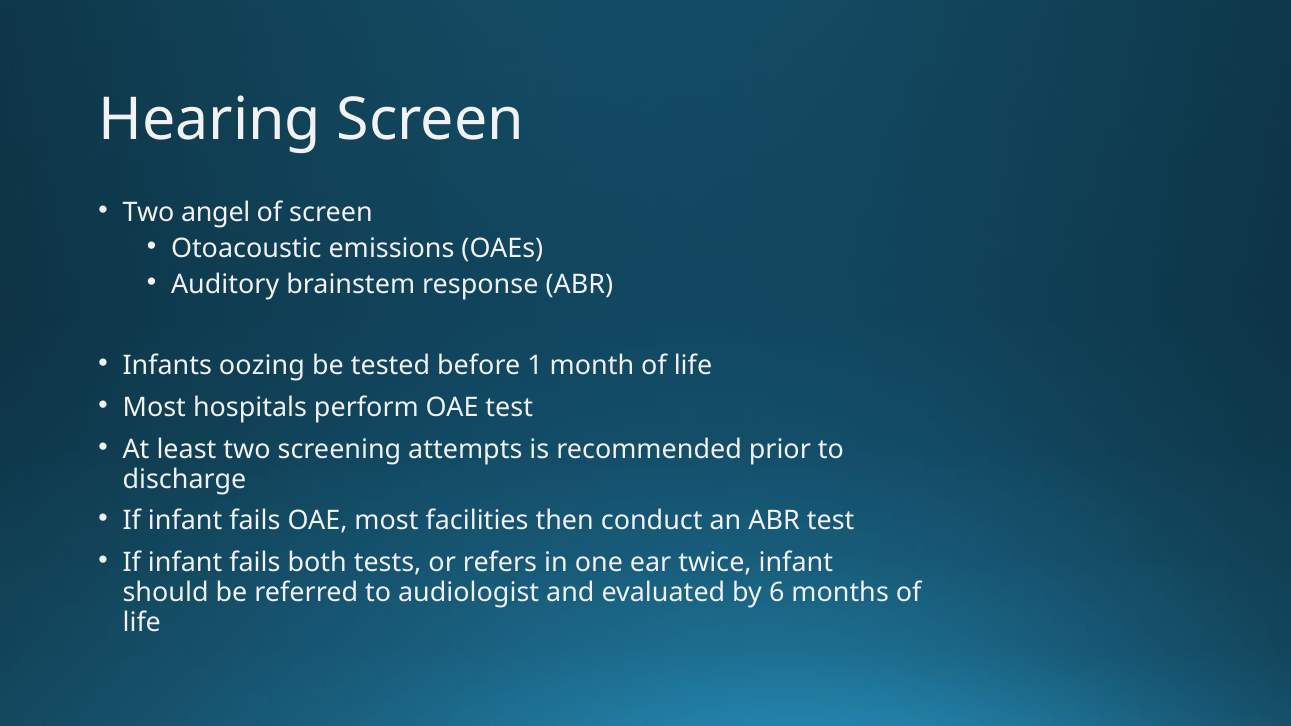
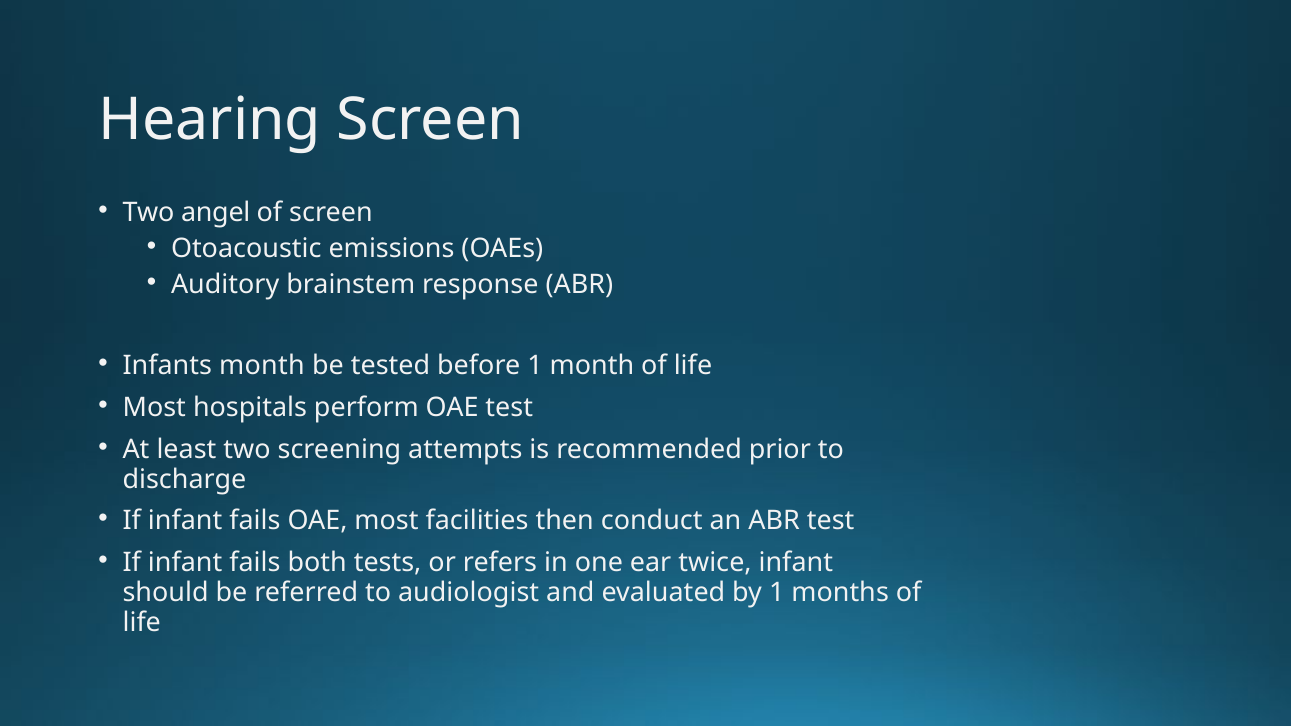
Infants oozing: oozing -> month
by 6: 6 -> 1
